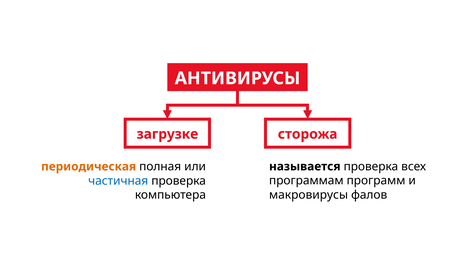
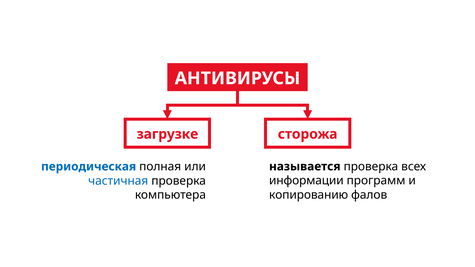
периодическая colour: orange -> blue
программам: программам -> информации
макровирусы: макровирусы -> копированию
